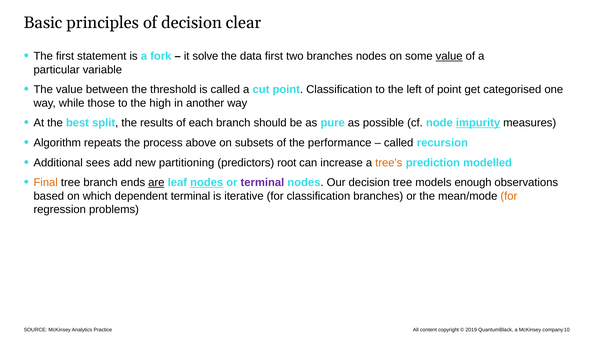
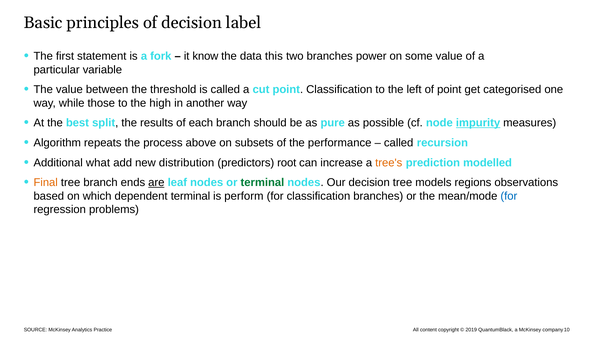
clear: clear -> label
solve: solve -> know
data first: first -> this
branches nodes: nodes -> power
value at (449, 56) underline: present -> none
sees: sees -> what
partitioning: partitioning -> distribution
nodes at (207, 182) underline: present -> none
terminal at (262, 182) colour: purple -> green
enough: enough -> regions
iterative: iterative -> perform
for at (509, 196) colour: orange -> blue
